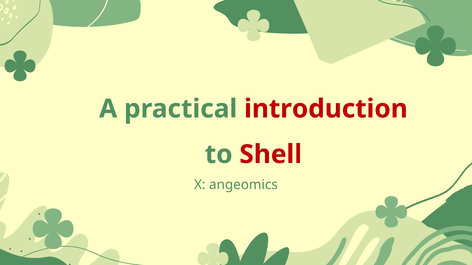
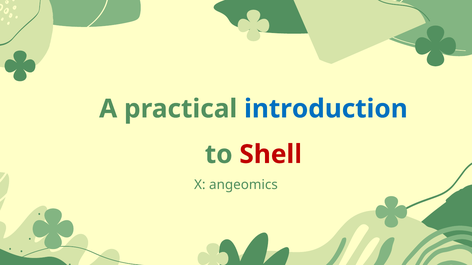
introduction colour: red -> blue
